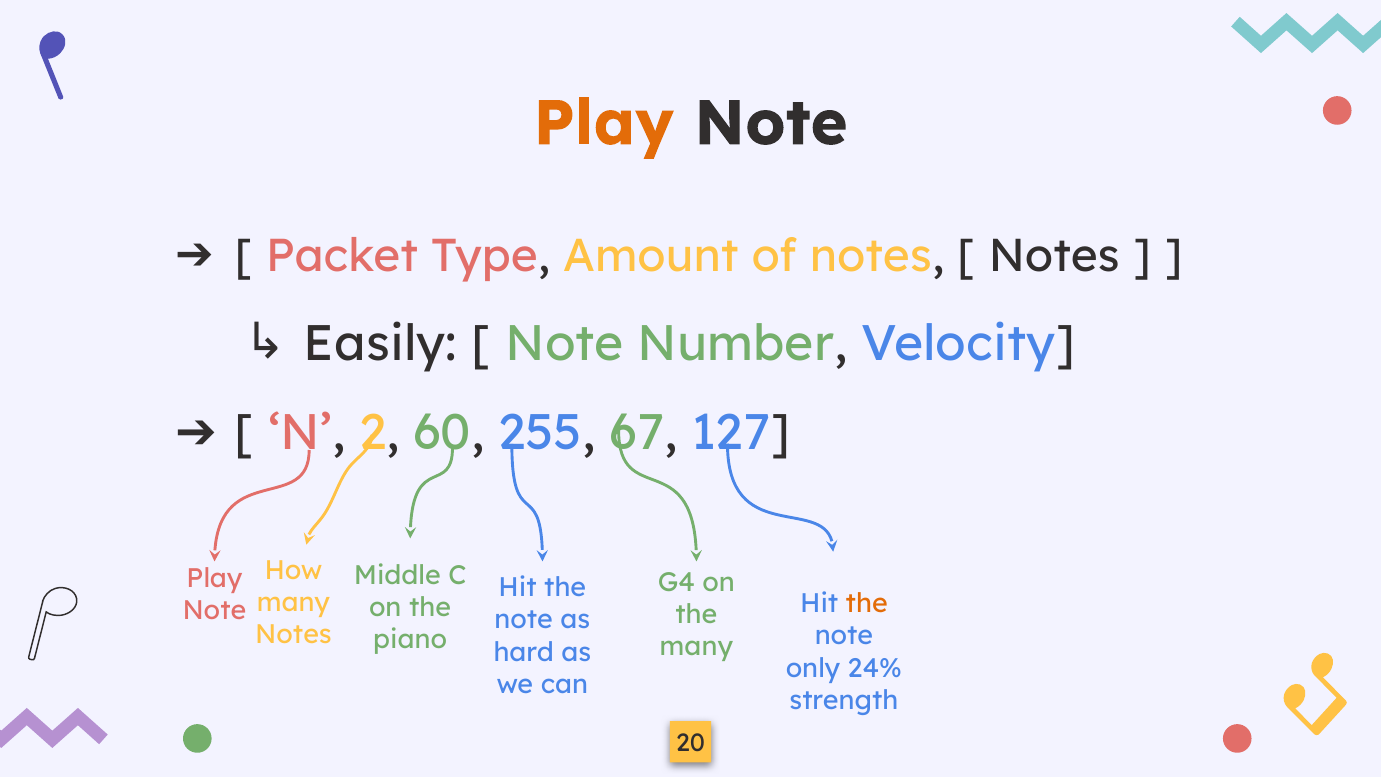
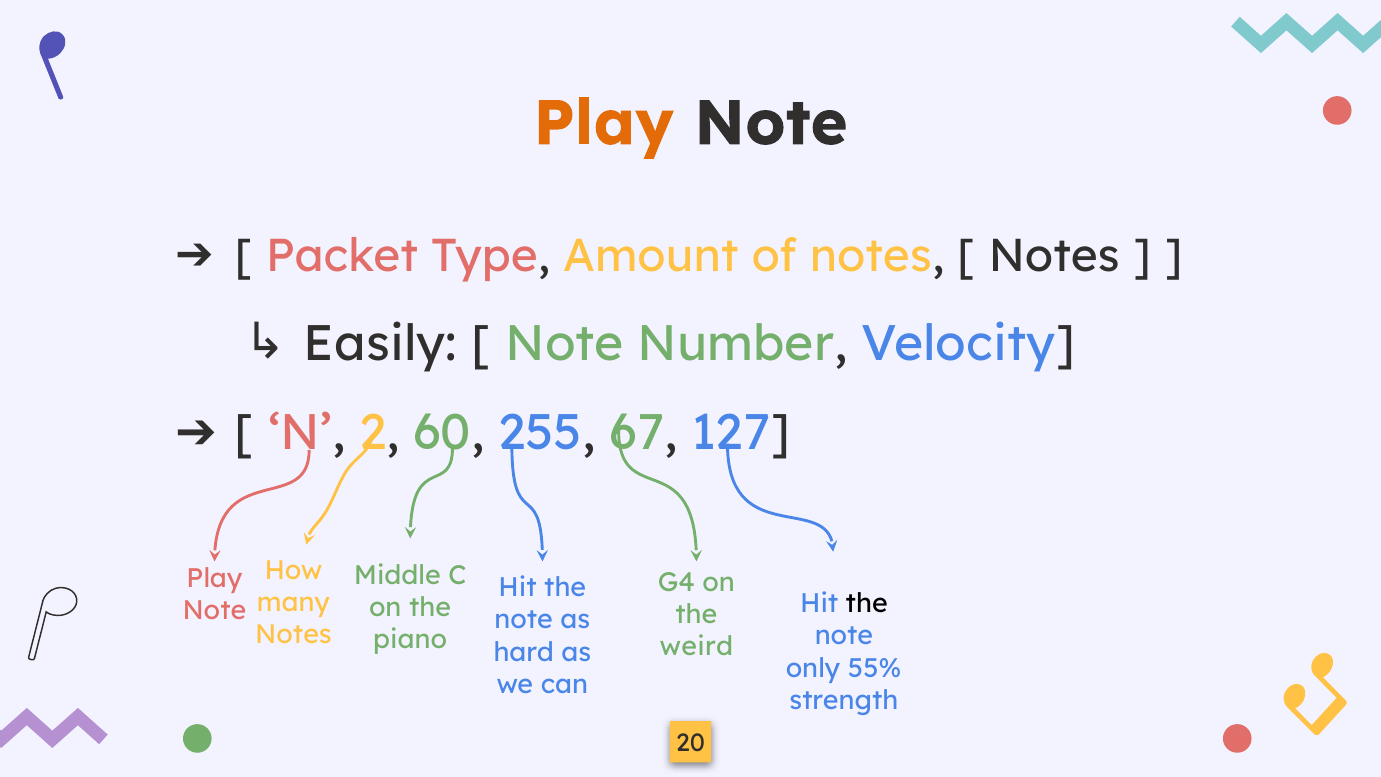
the at (867, 604) colour: orange -> black
many at (696, 647): many -> weird
24%: 24% -> 55%
